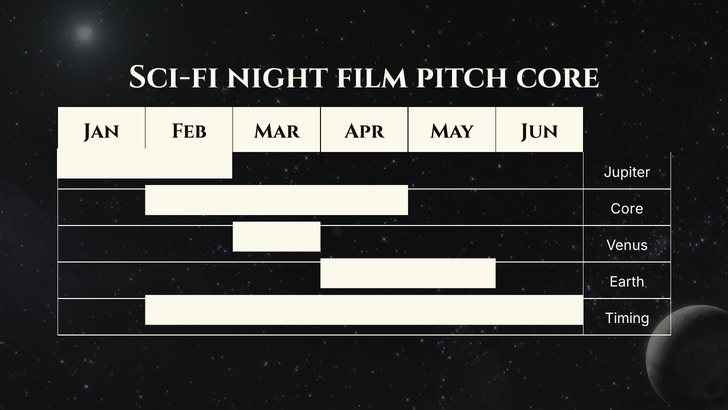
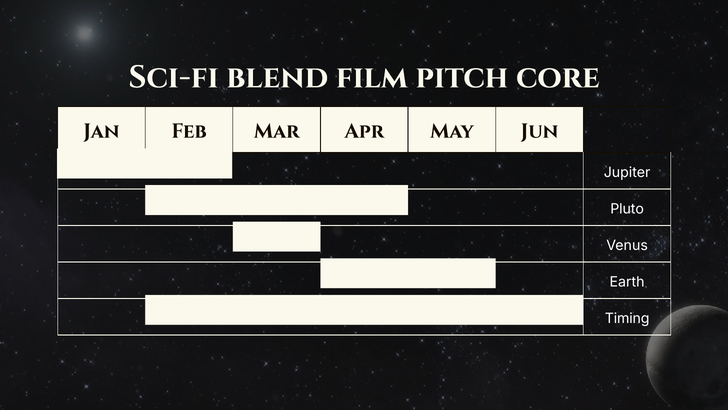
night: night -> blend
Core at (627, 209): Core -> Pluto
